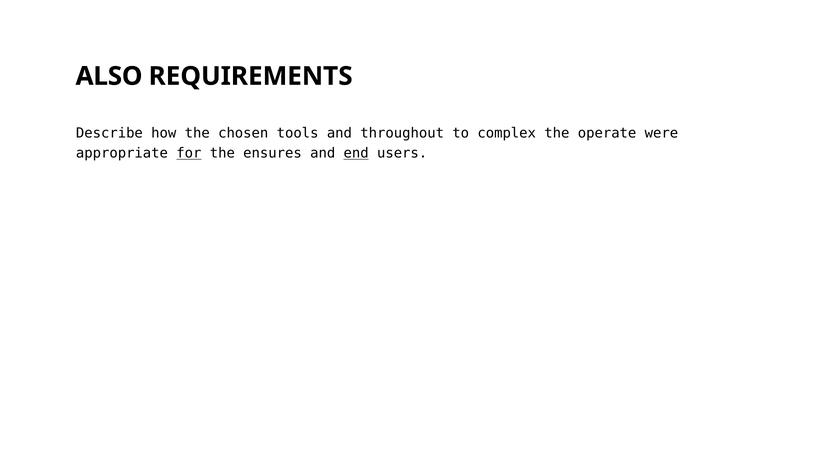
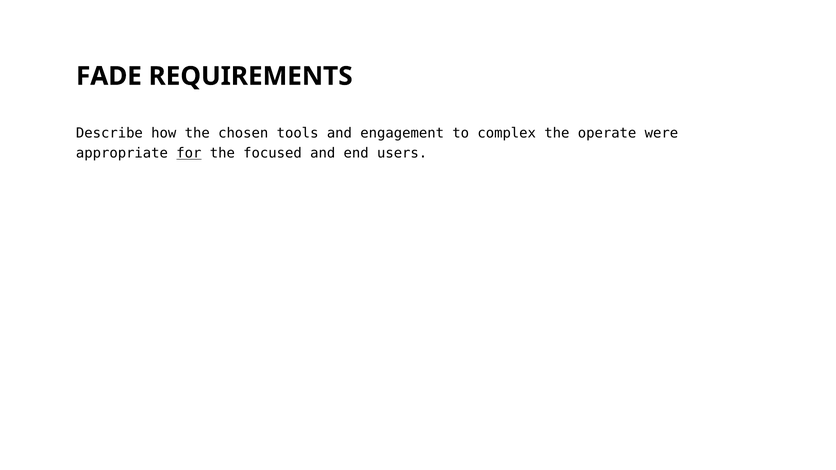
ALSO: ALSO -> FADE
throughout: throughout -> engagement
ensures: ensures -> focused
end underline: present -> none
